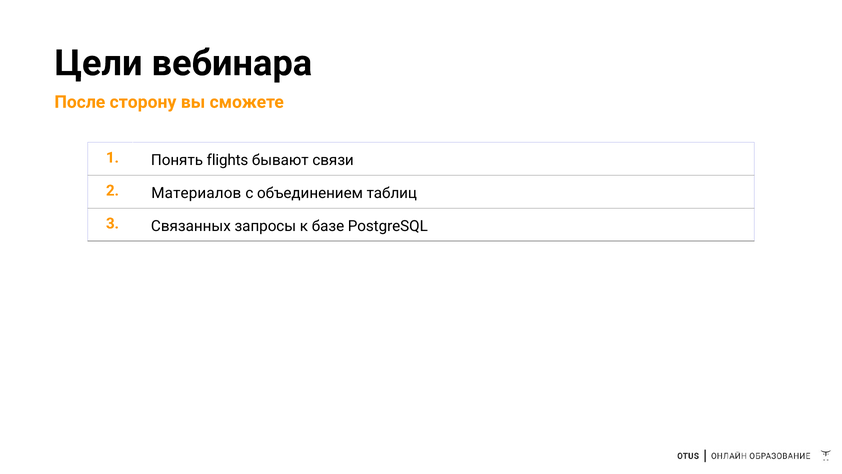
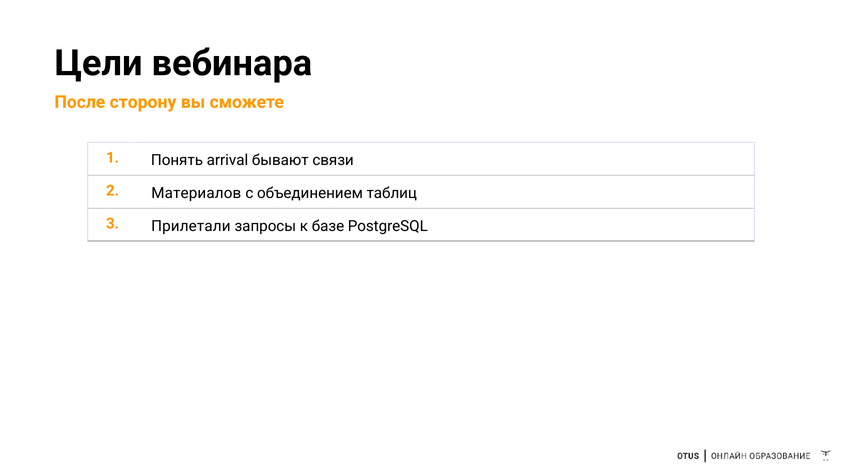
flights: flights -> arrival
Связанных: Связанных -> Прилетали
